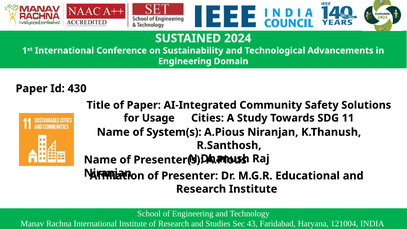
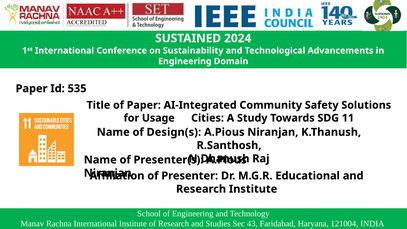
430: 430 -> 535
System(s: System(s -> Design(s
